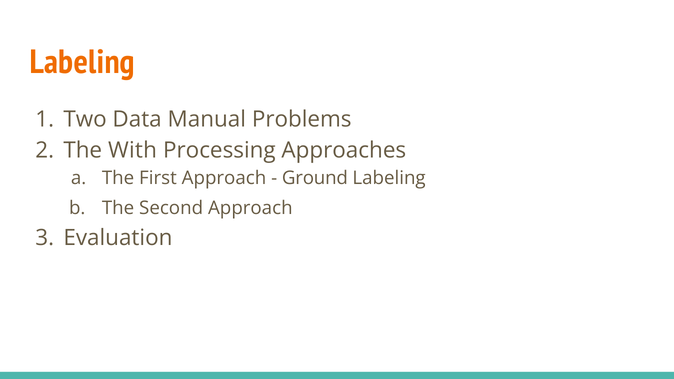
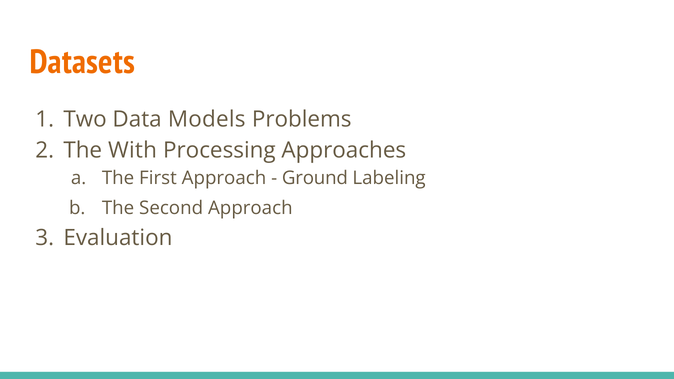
Labeling at (82, 62): Labeling -> Datasets
Manual: Manual -> Models
